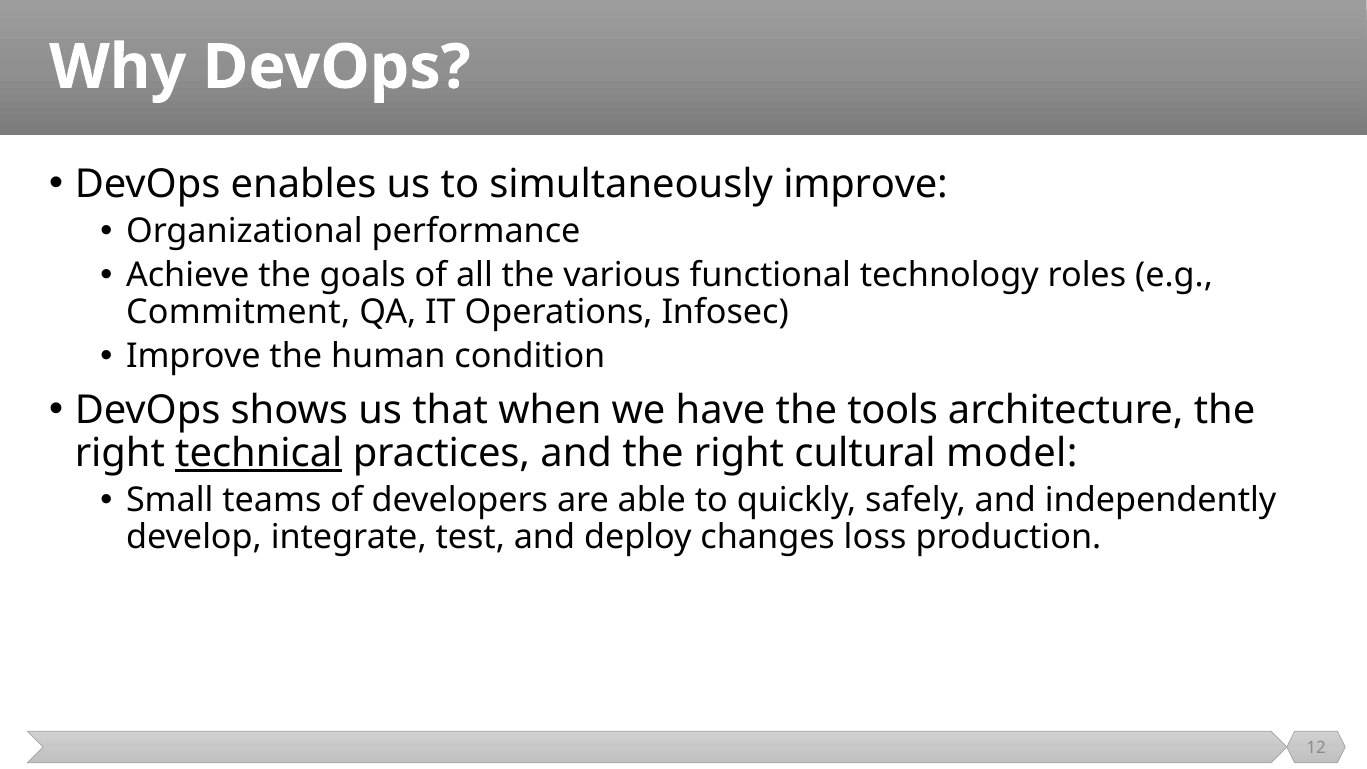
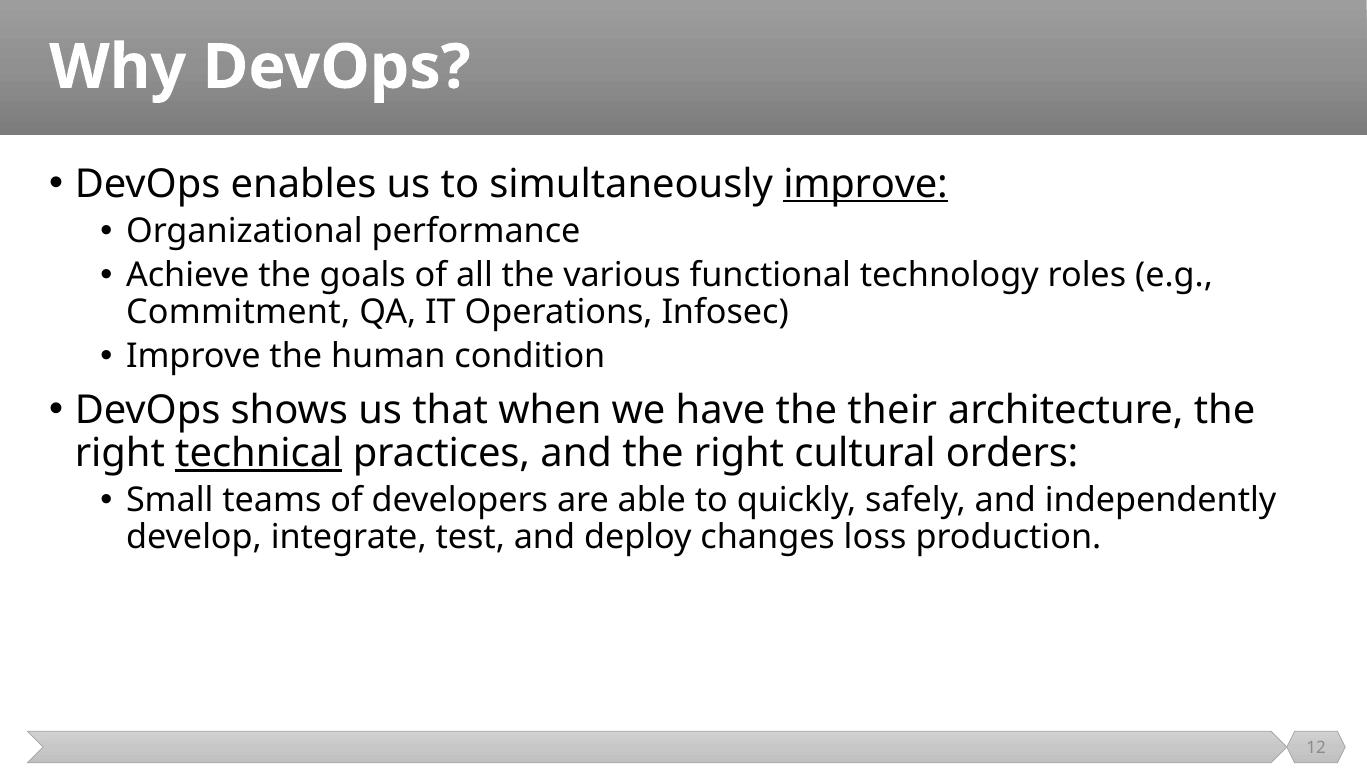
improve at (866, 184) underline: none -> present
tools: tools -> their
model: model -> orders
